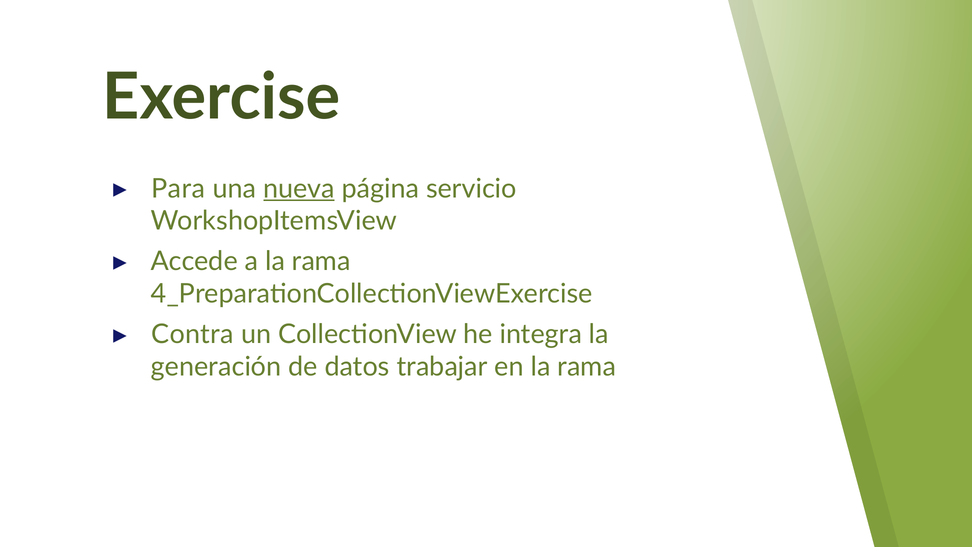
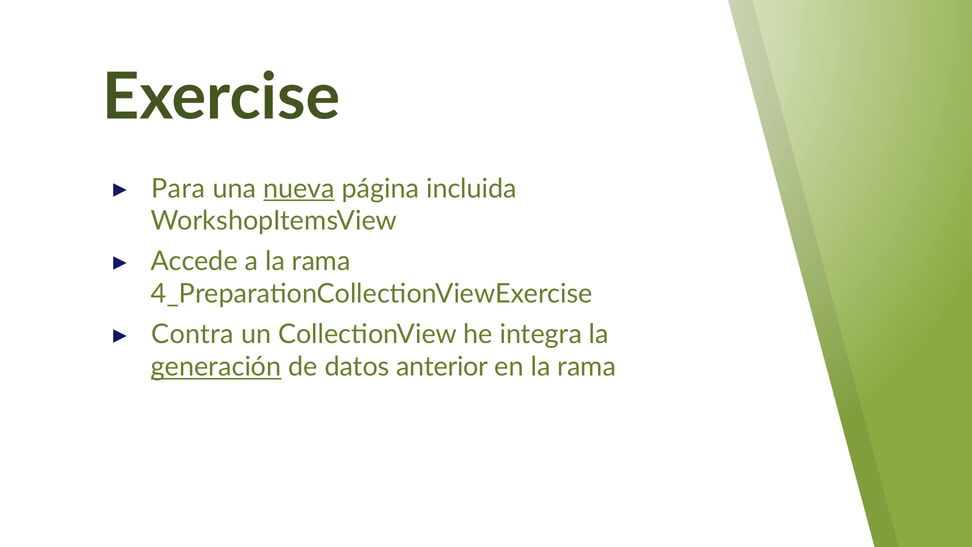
servicio: servicio -> incluida
generación underline: none -> present
trabajar: trabajar -> anterior
